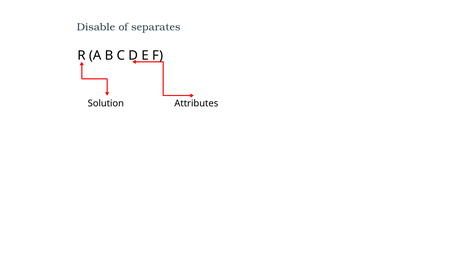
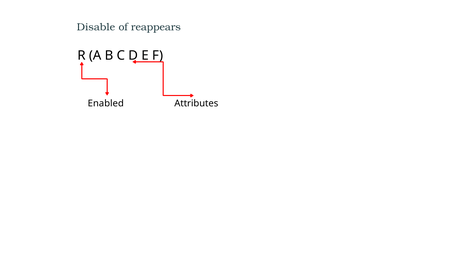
separates: separates -> reappears
Solution: Solution -> Enabled
